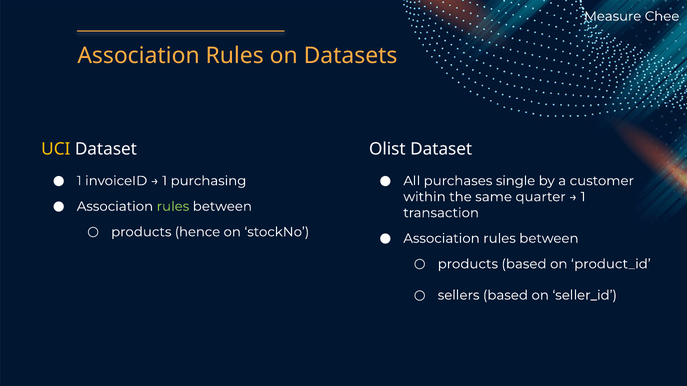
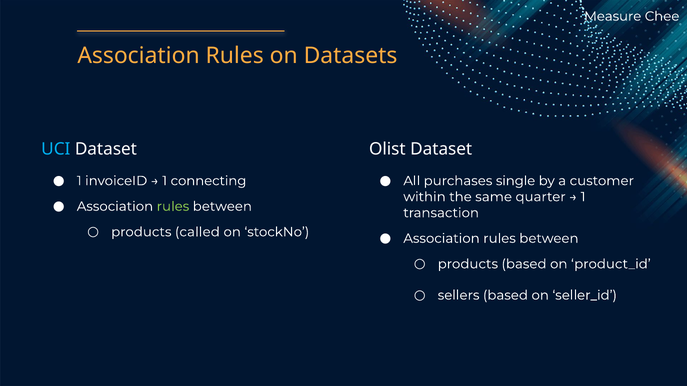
UCI colour: yellow -> light blue
purchasing: purchasing -> connecting
hence: hence -> called
